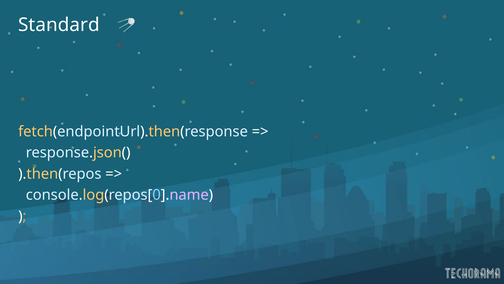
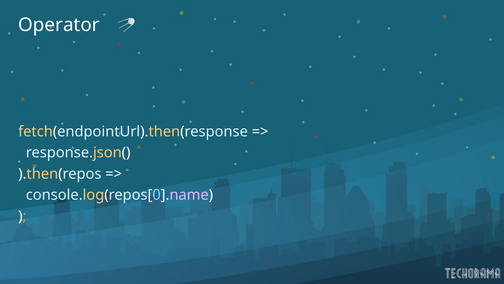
Standard: Standard -> Operator
